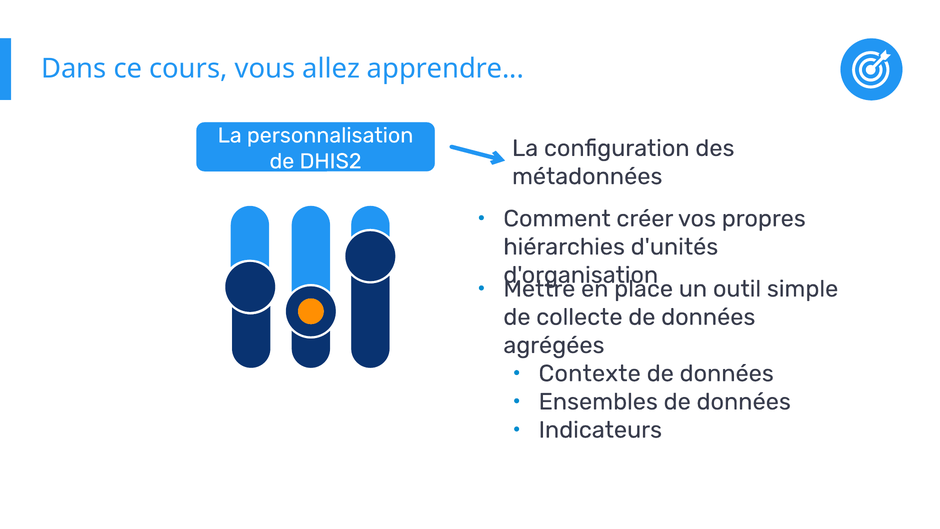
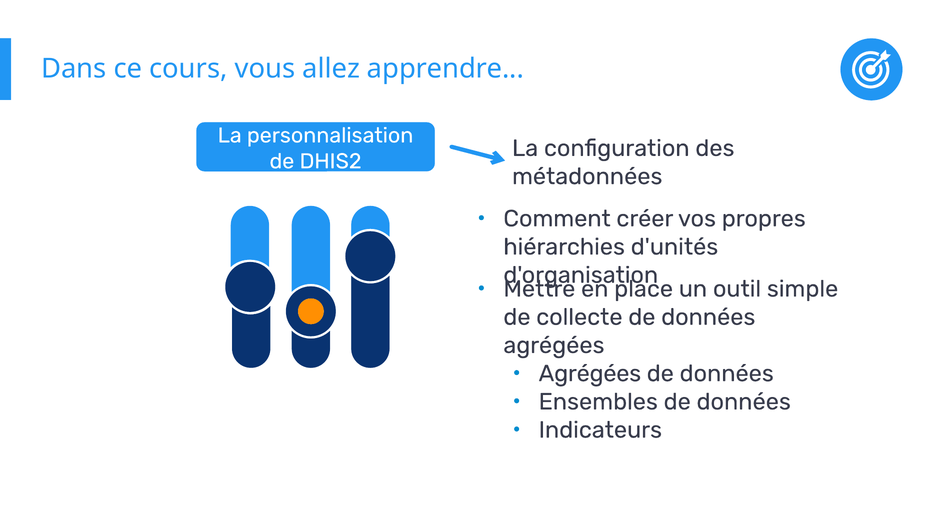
Contexte at (590, 373): Contexte -> Agrégées
